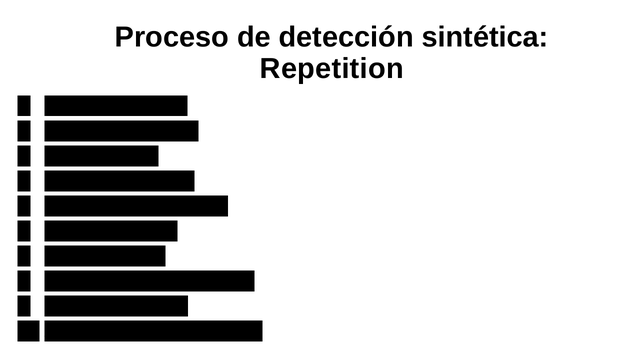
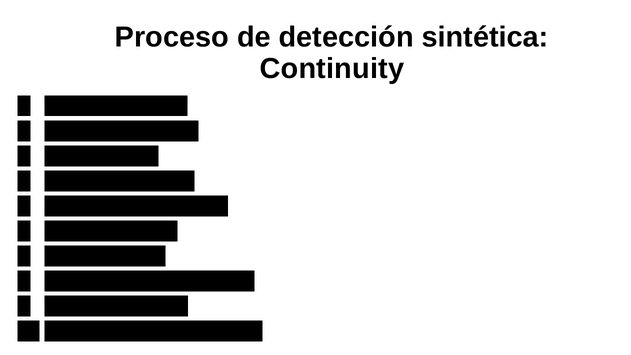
Repetition at (332, 69): Repetition -> Continuity
